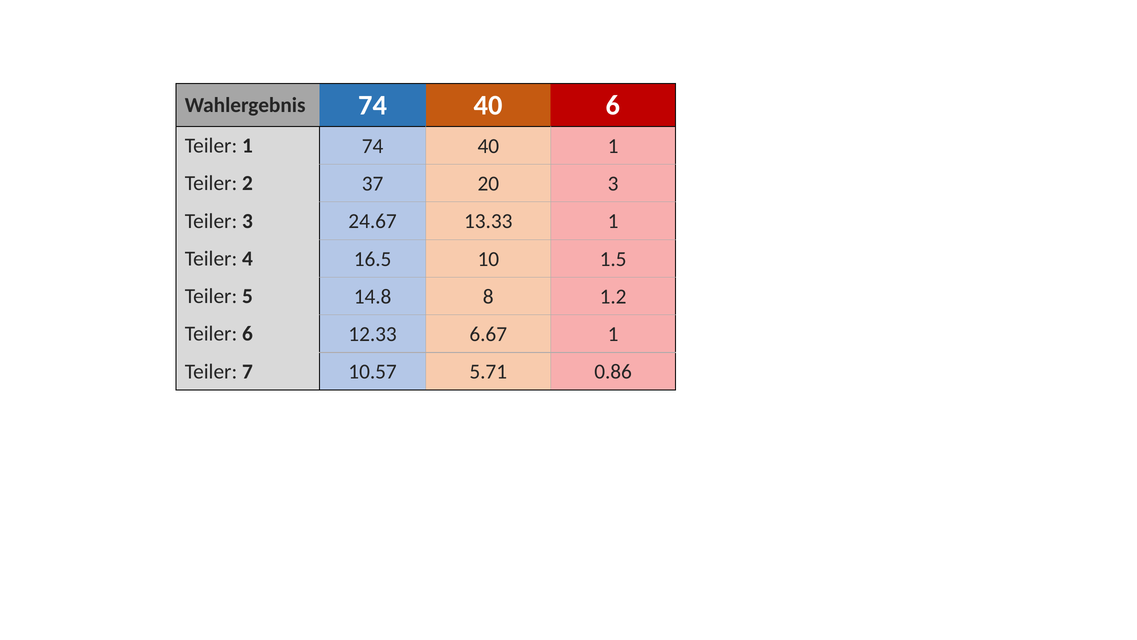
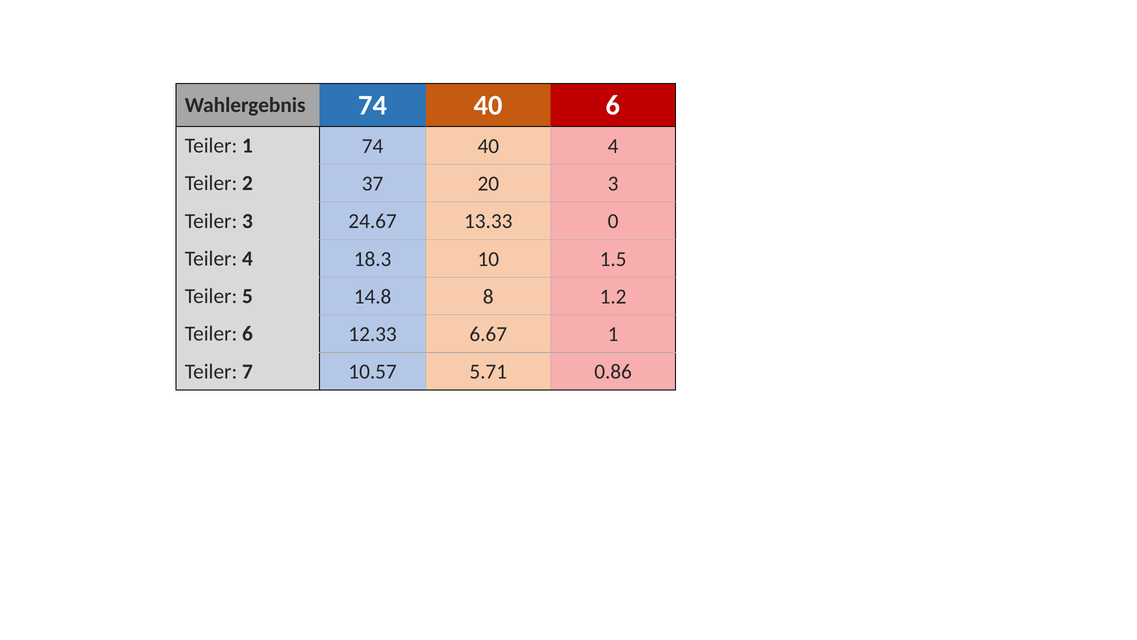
40 1: 1 -> 4
13.33 1: 1 -> 0
16.5: 16.5 -> 18.3
